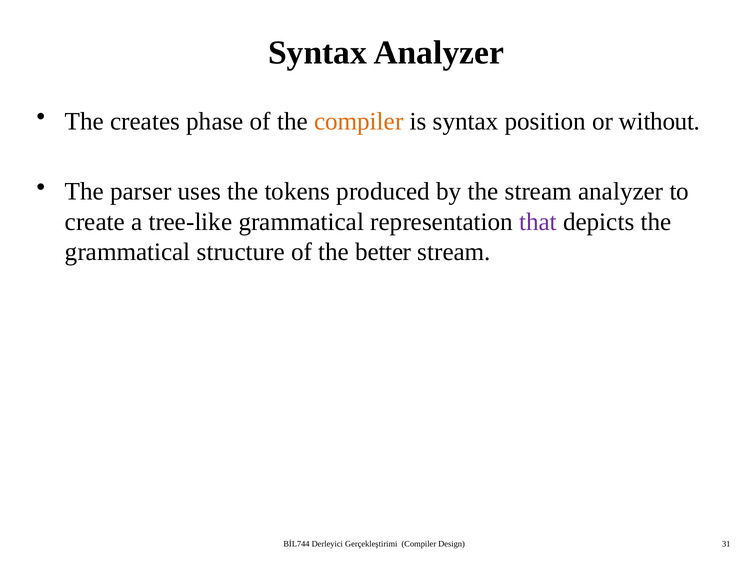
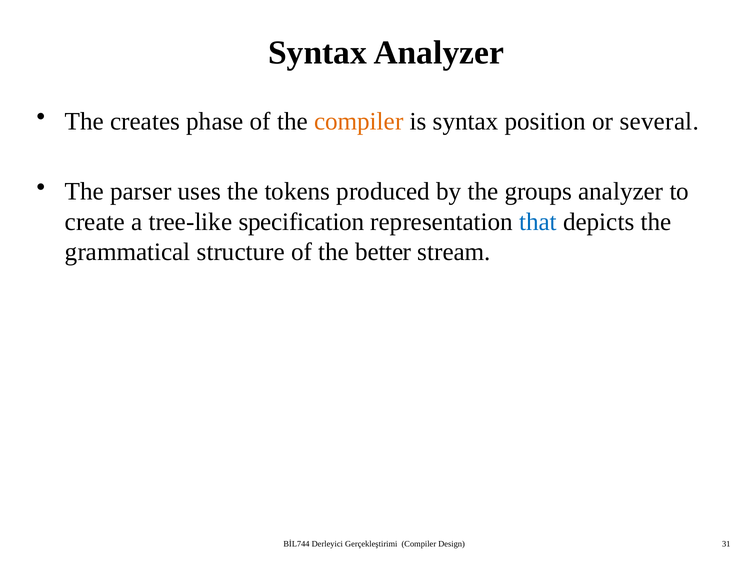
without: without -> several
the stream: stream -> groups
tree-like grammatical: grammatical -> specification
that colour: purple -> blue
